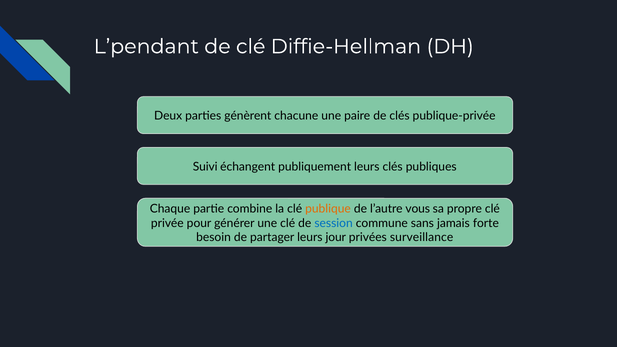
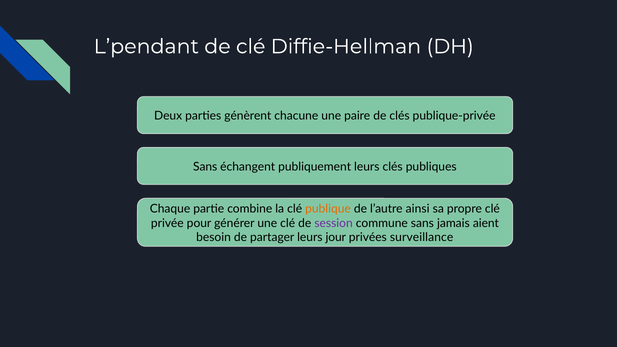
Suivi at (205, 167): Suivi -> Sans
vous: vous -> ainsi
session colour: blue -> purple
forte: forte -> aient
